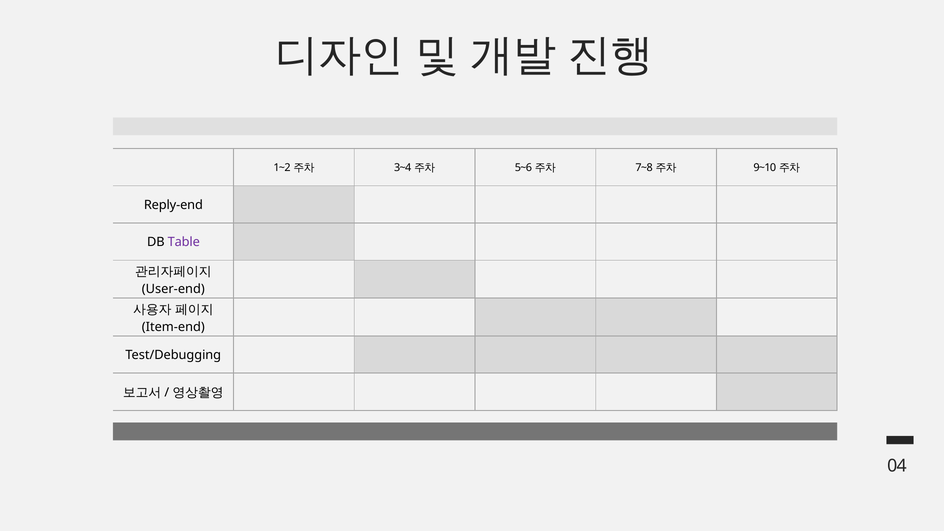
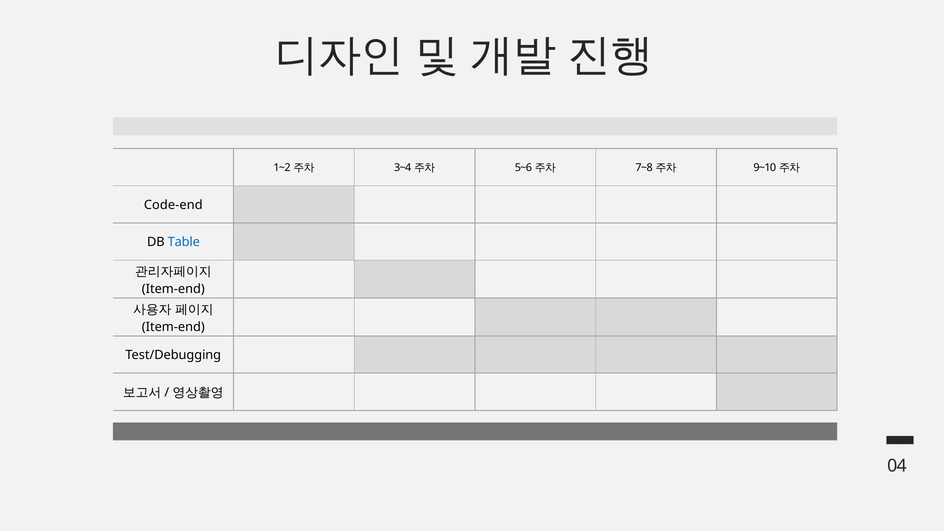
Reply-end: Reply-end -> Code-end
Table colour: purple -> blue
User-end at (173, 289): User-end -> Item-end
